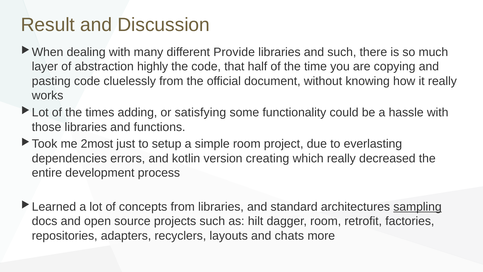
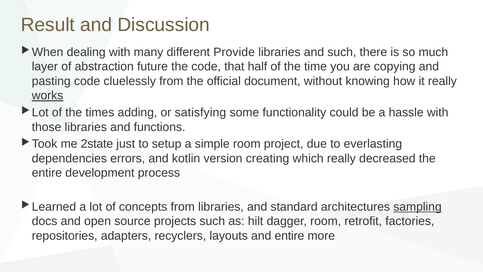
highly: highly -> future
works underline: none -> present
2most: 2most -> 2state
and chats: chats -> entire
